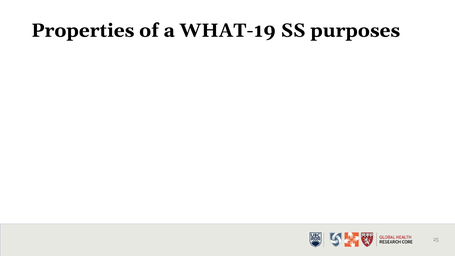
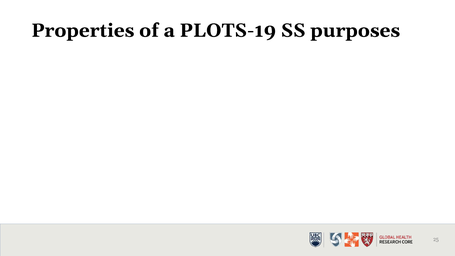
WHAT-19: WHAT-19 -> PLOTS-19
